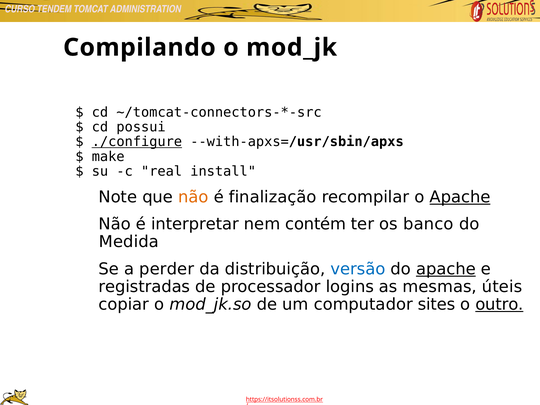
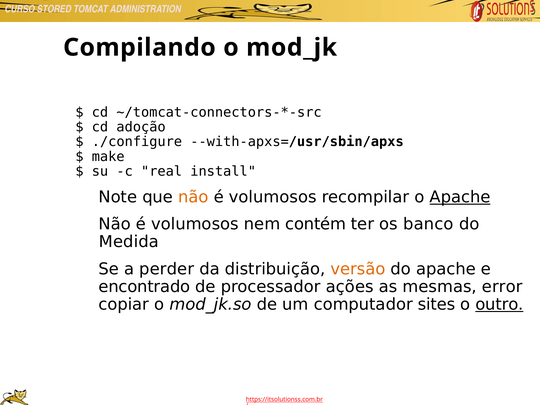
TENDEM: TENDEM -> STORED
possui: possui -> adoção
./configure underline: present -> none
finalização at (273, 197): finalização -> volumosos
interpretar at (195, 224): interpretar -> volumosos
versão colour: blue -> orange
apache at (446, 269) underline: present -> none
registradas: registradas -> encontrado
logins: logins -> ações
úteis: úteis -> error
